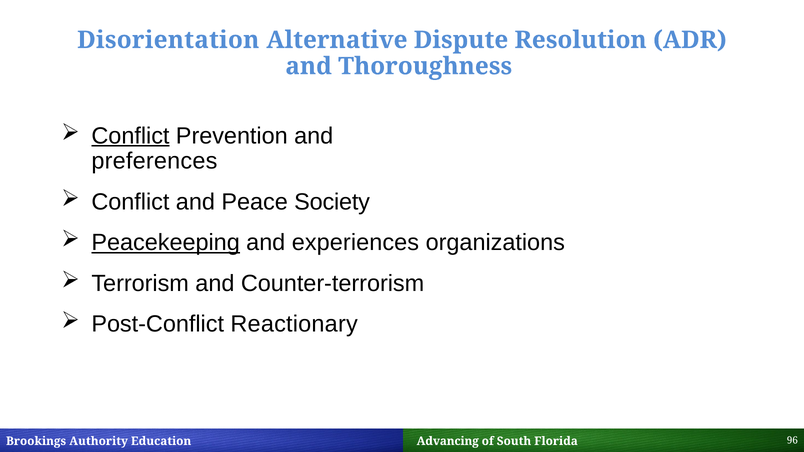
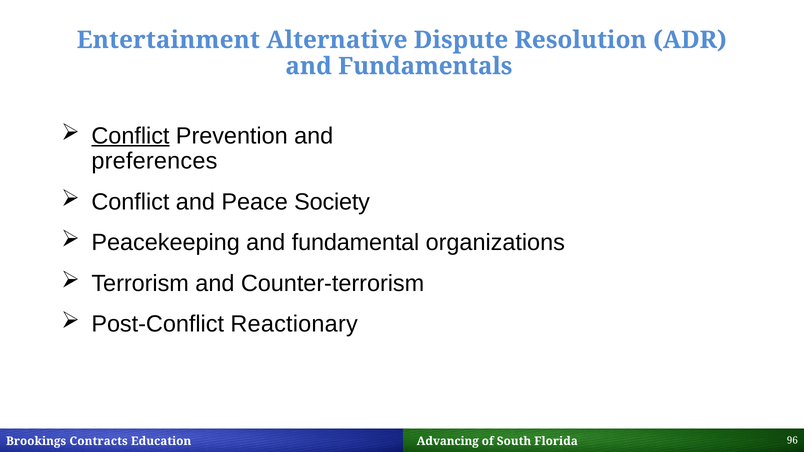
Disorientation: Disorientation -> Entertainment
Thoroughness: Thoroughness -> Fundamentals
Peacekeeping underline: present -> none
experiences: experiences -> fundamental
Authority: Authority -> Contracts
